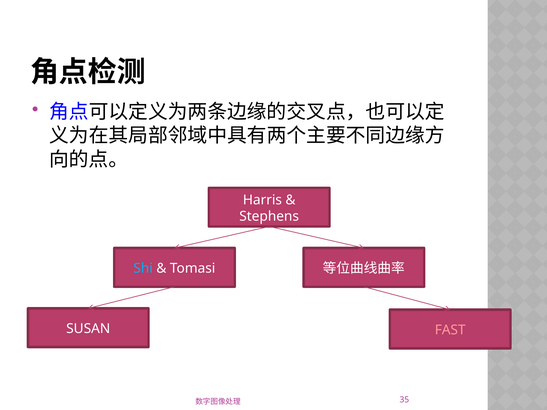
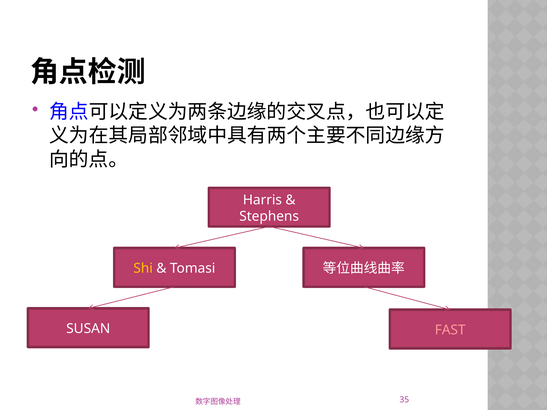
Shi colour: light blue -> yellow
